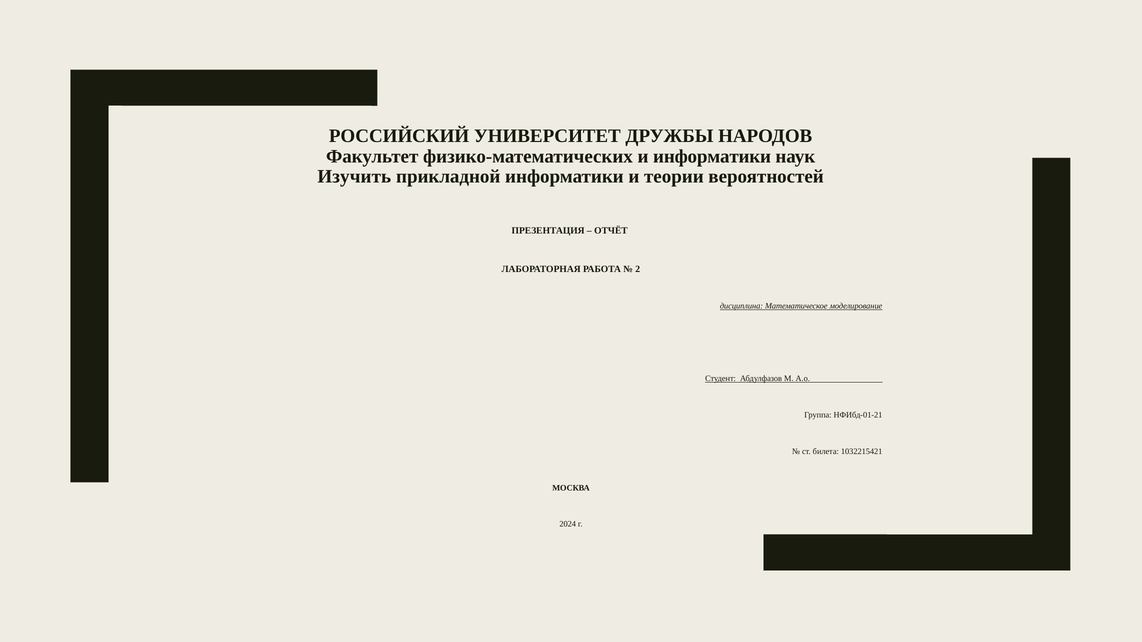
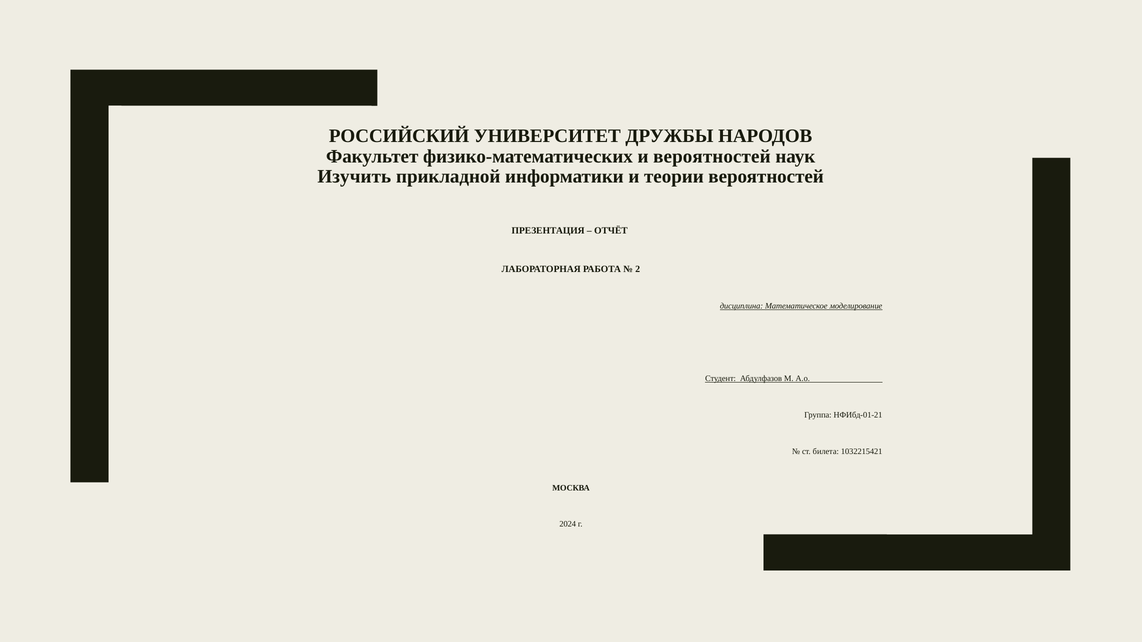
и информатики: информатики -> вероятностей
